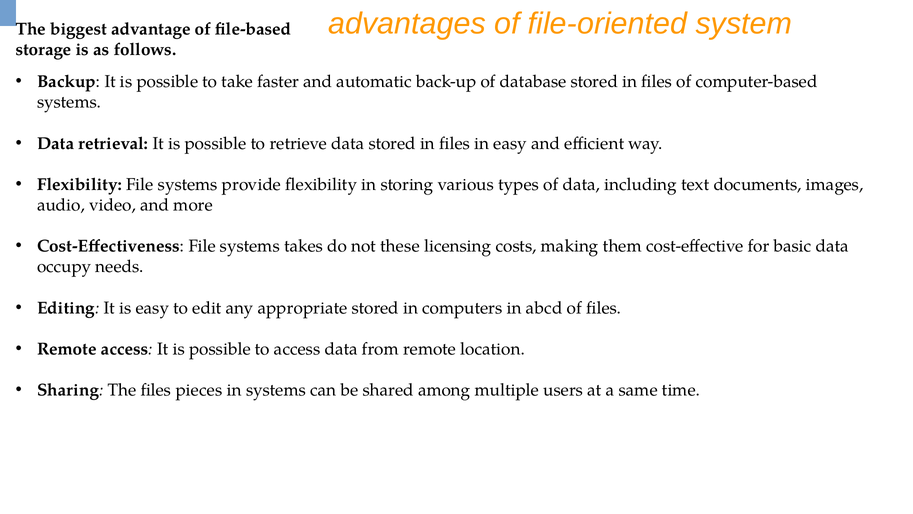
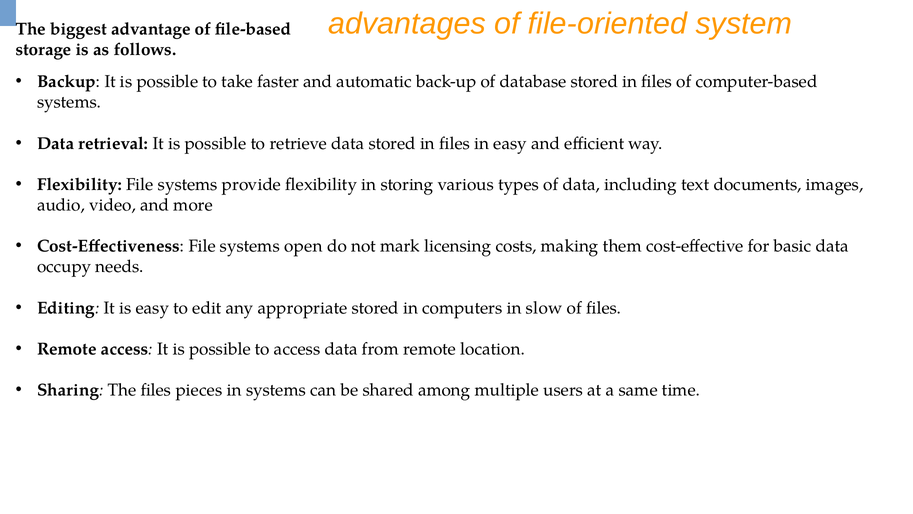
takes: takes -> open
these: these -> mark
abcd: abcd -> slow
